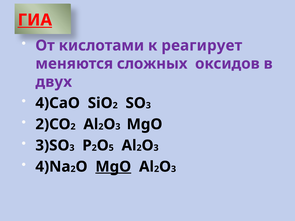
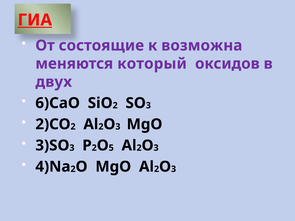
кислотами: кислотами -> состоящие
реагирует: реагирует -> возможна
сложных: сложных -> который
4)CaO: 4)CaO -> 6)CaO
MgO at (113, 167) underline: present -> none
